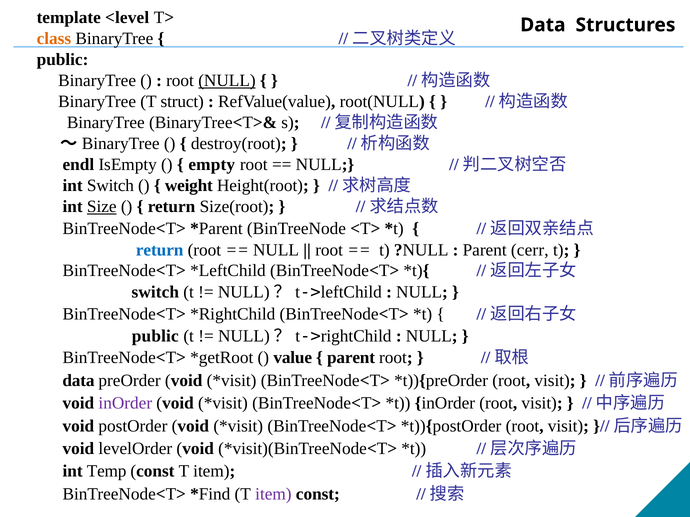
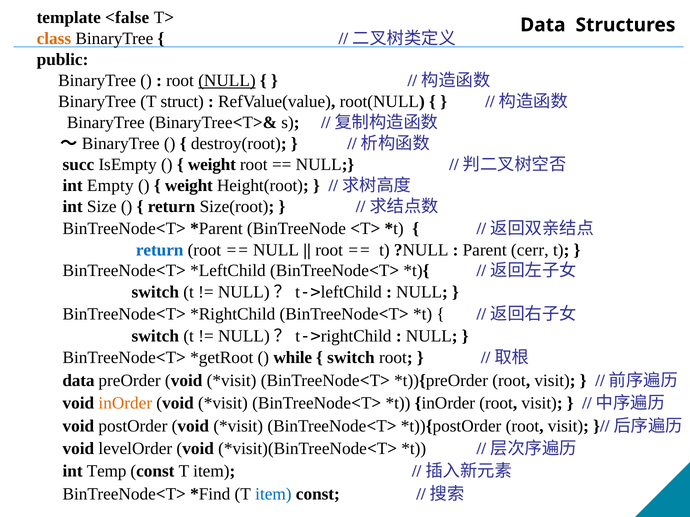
<level: <level -> <false
endl: endl -> succ
empty at (212, 165): empty -> weight
int Switch: Switch -> Empty
Size underline: present -> none
public at (155, 336): public -> switch
value: value -> while
parent at (351, 358): parent -> switch
inOrder at (125, 404) colour: purple -> orange
item at (273, 494) colour: purple -> blue
